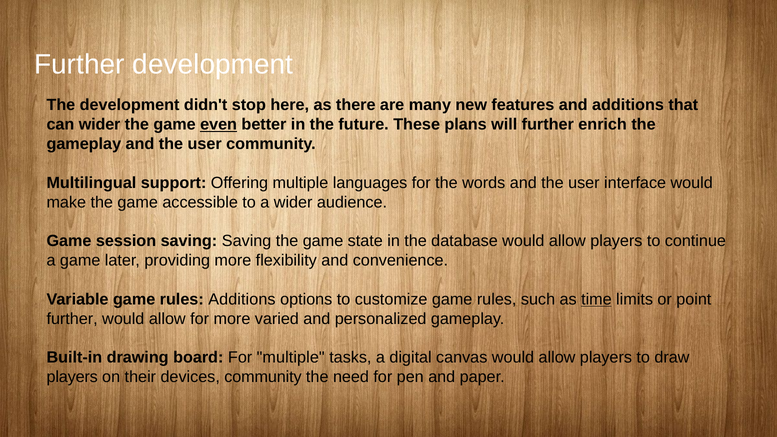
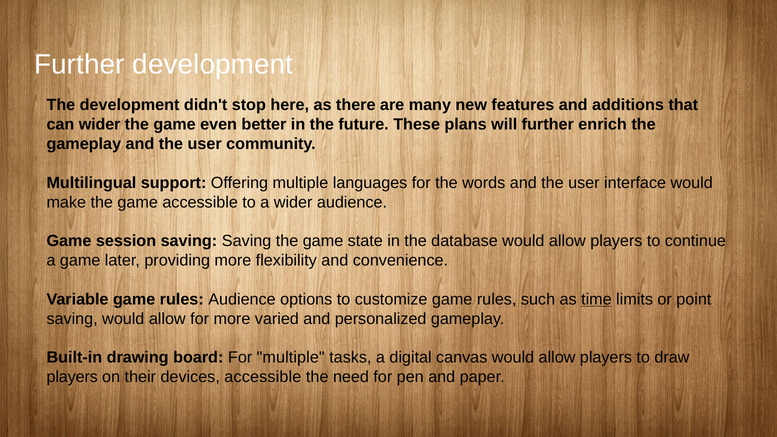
even underline: present -> none
rules Additions: Additions -> Audience
further at (72, 319): further -> saving
devices community: community -> accessible
